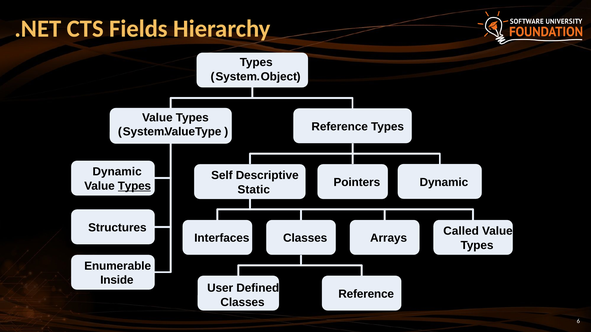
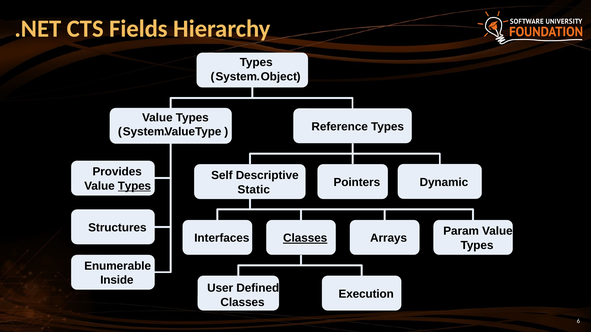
Dynamic at (117, 172): Dynamic -> Provides
Called: Called -> Param
Classes at (305, 239) underline: none -> present
Reference at (366, 294): Reference -> Execution
